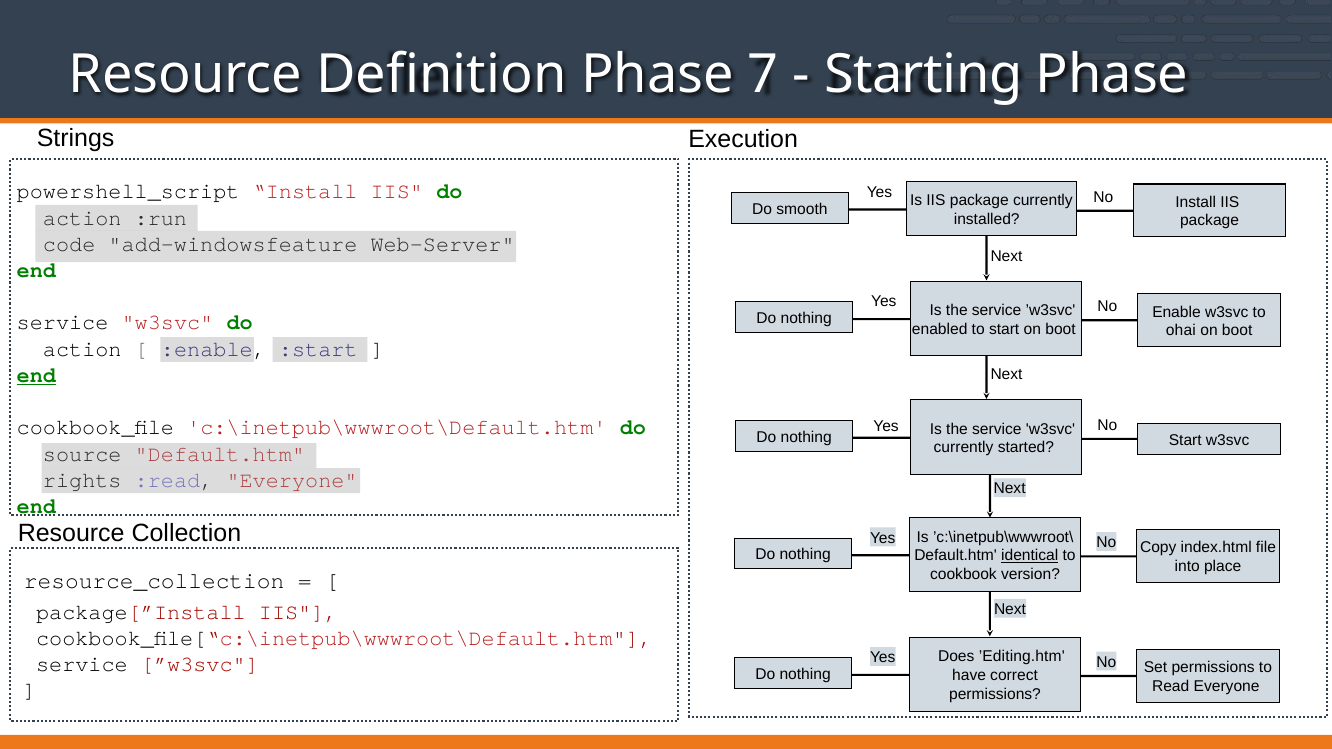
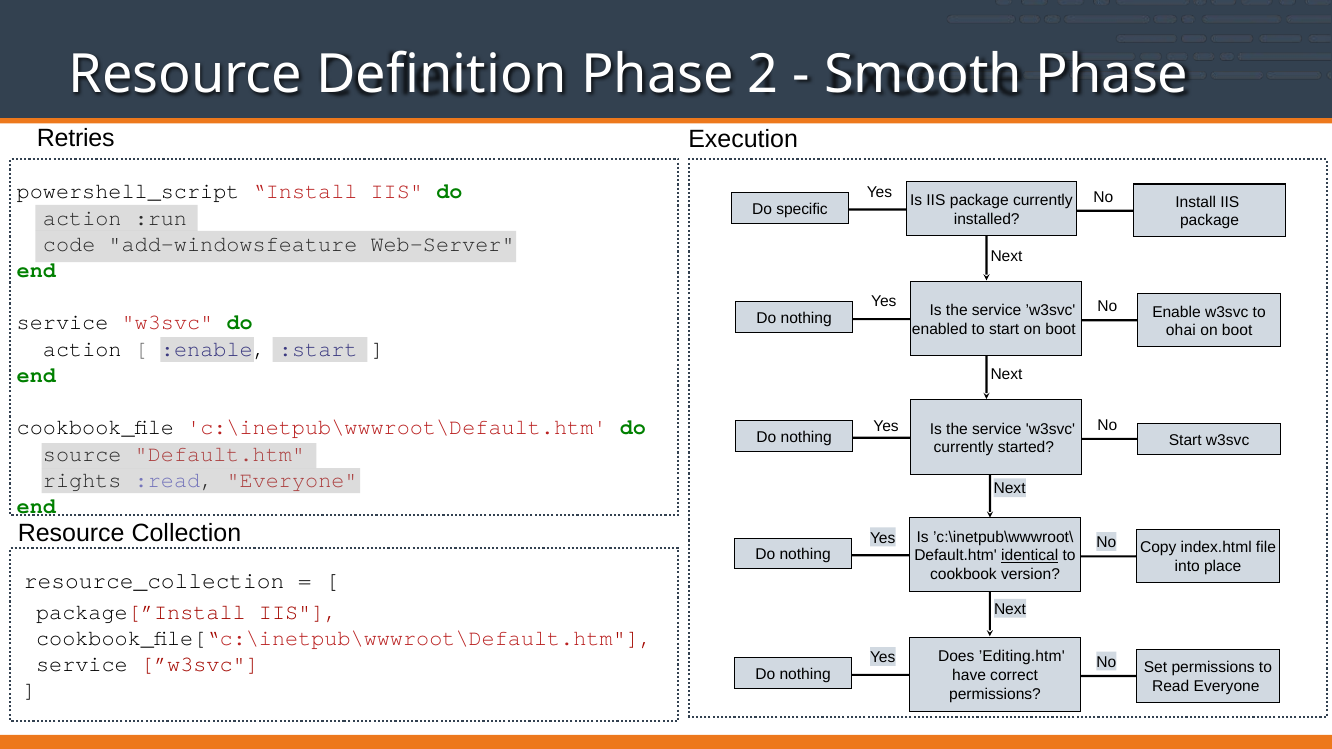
7: 7 -> 2
Starting: Starting -> Smooth
Strings: Strings -> Retries
smooth: smooth -> specific
end at (36, 375) underline: present -> none
